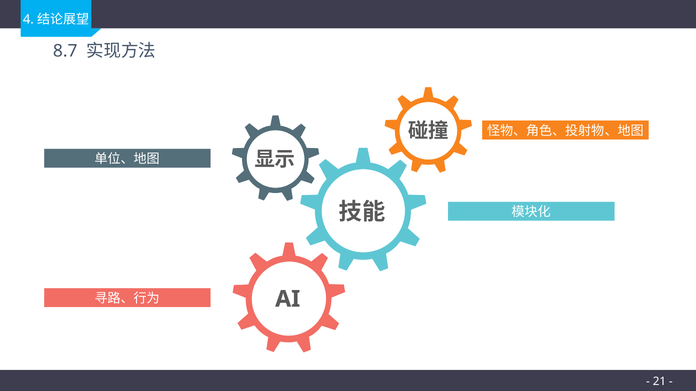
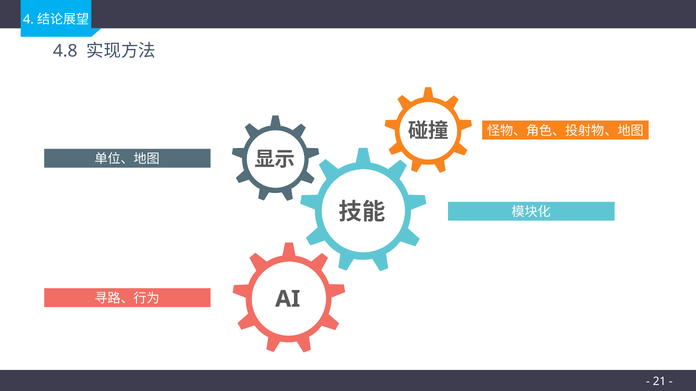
8.7: 8.7 -> 4.8
